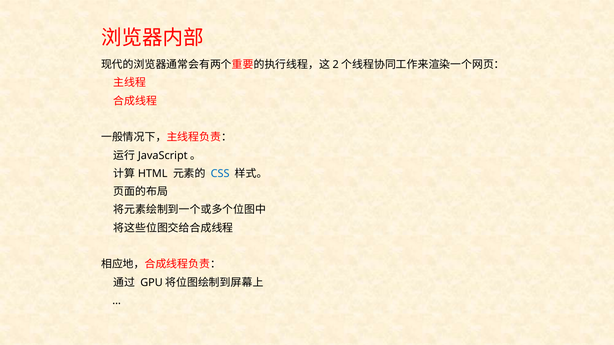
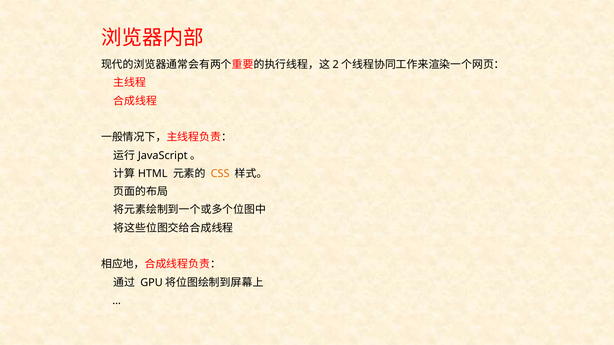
CSS colour: blue -> orange
